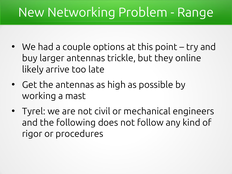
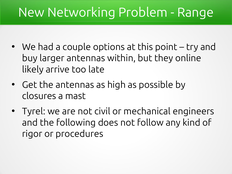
trickle: trickle -> within
working: working -> closures
